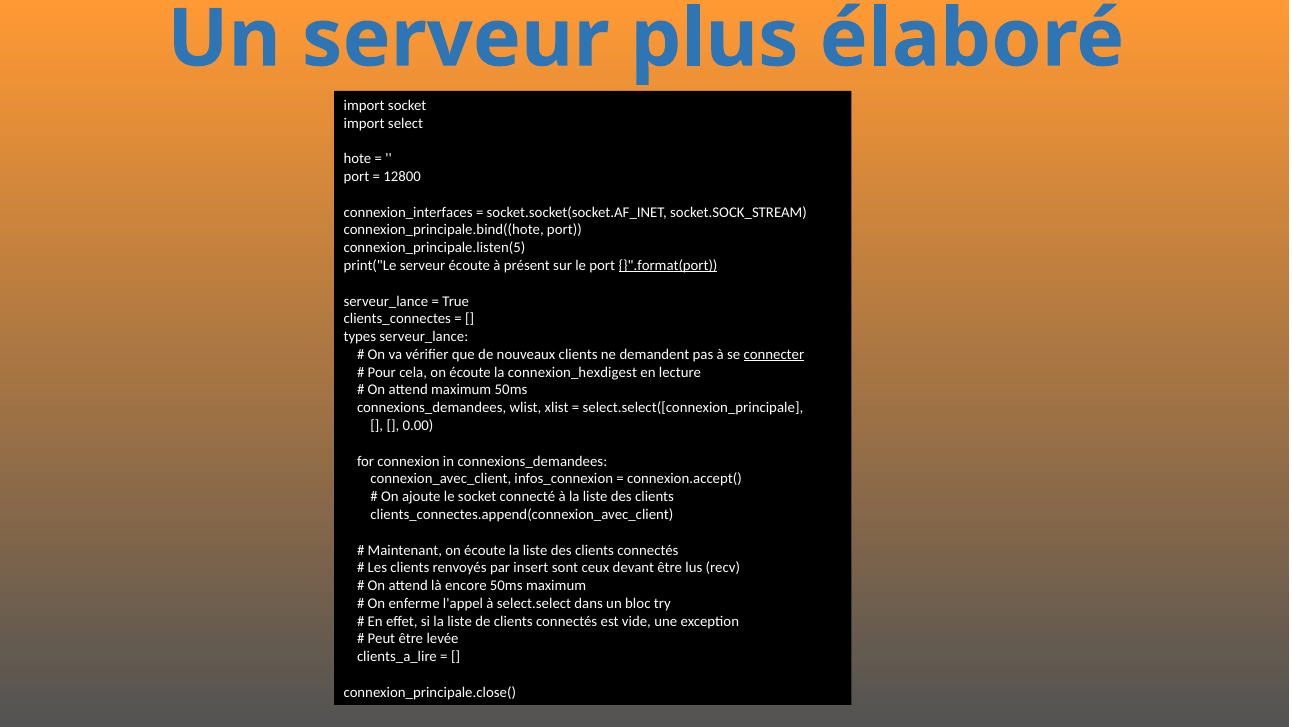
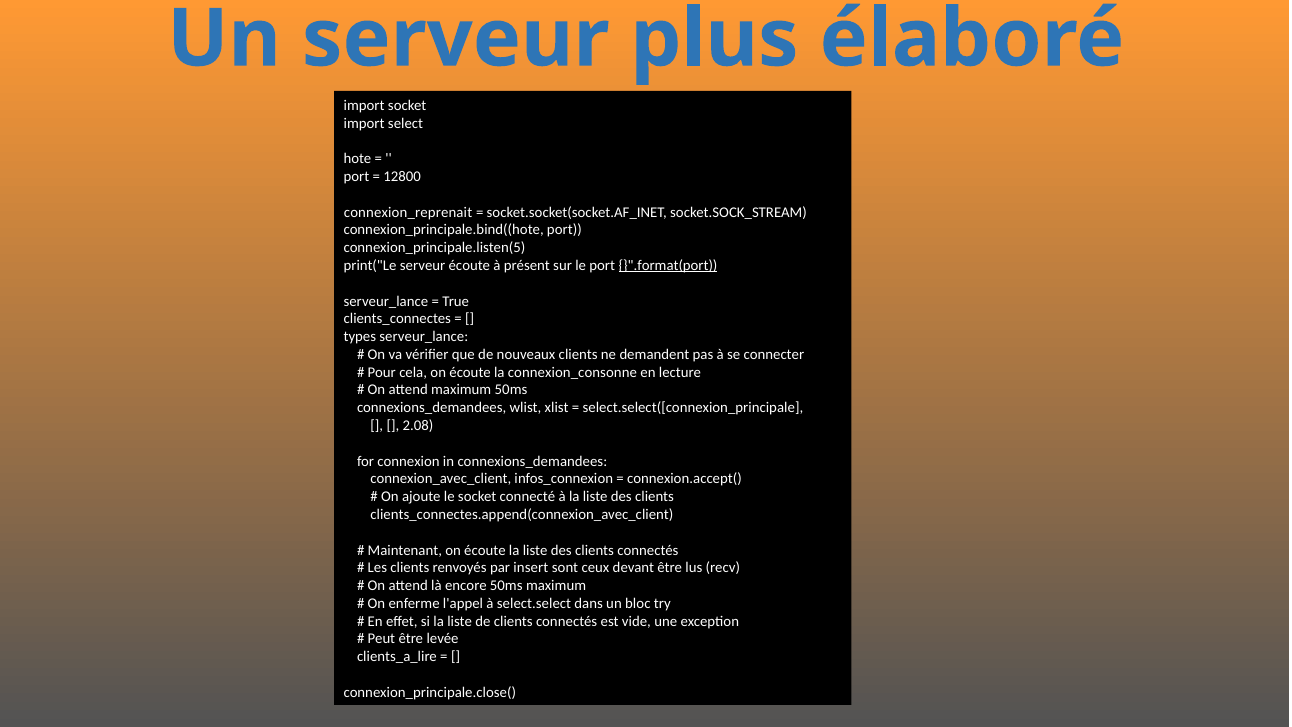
connexion_interfaces: connexion_interfaces -> connexion_reprenait
connecter underline: present -> none
connexion_hexdigest: connexion_hexdigest -> connexion_consonne
0.00: 0.00 -> 2.08
